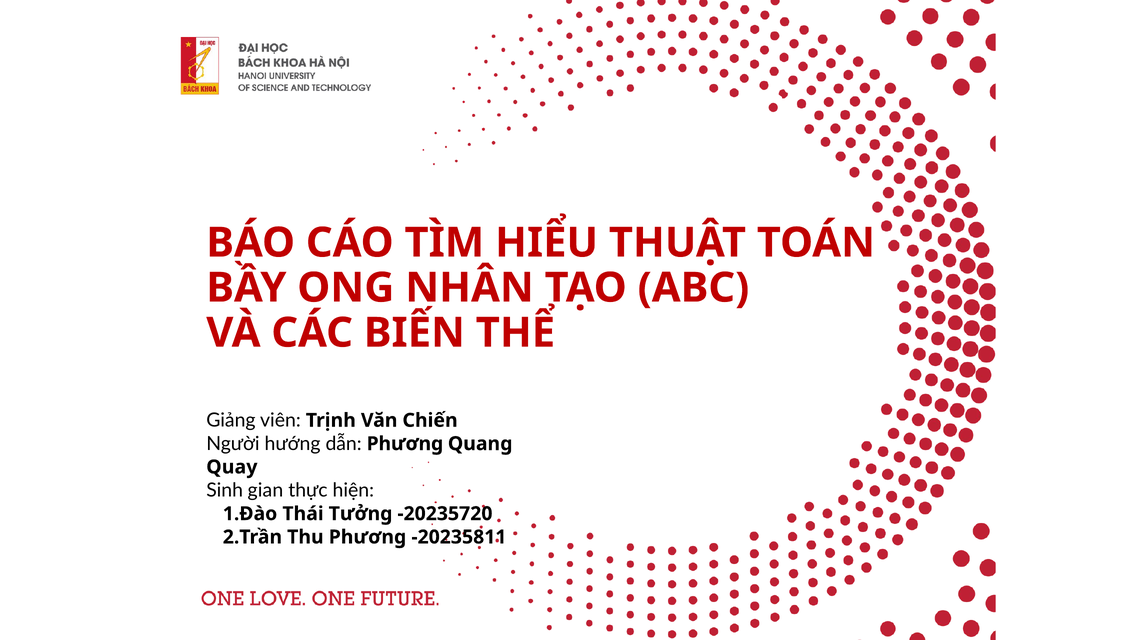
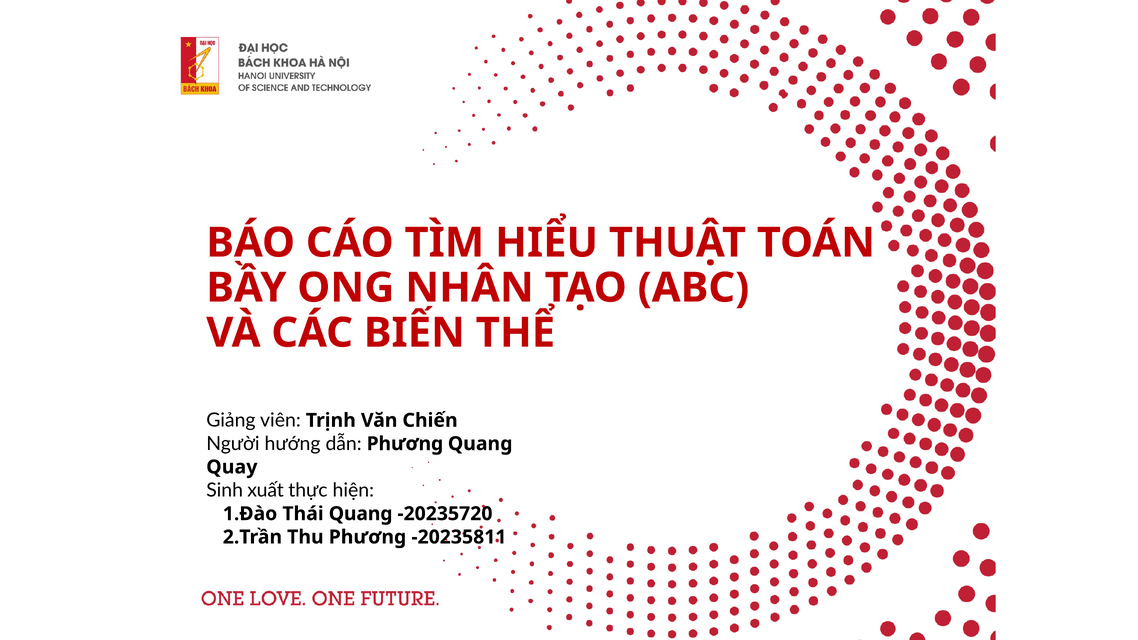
gian: gian -> xuất
Tưởng at (361, 514): Tưởng -> Quang
